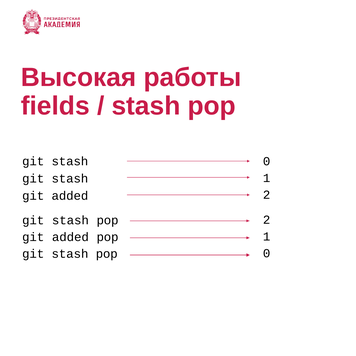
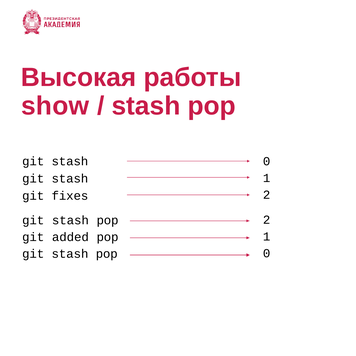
fields: fields -> show
added at (70, 196): added -> fixes
